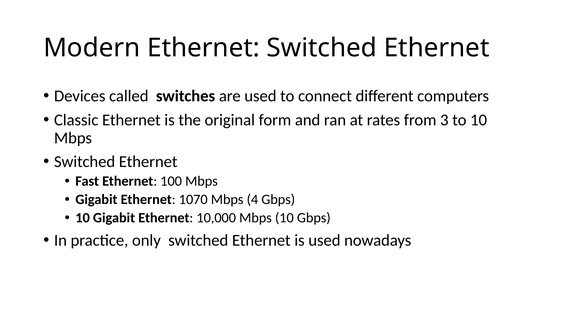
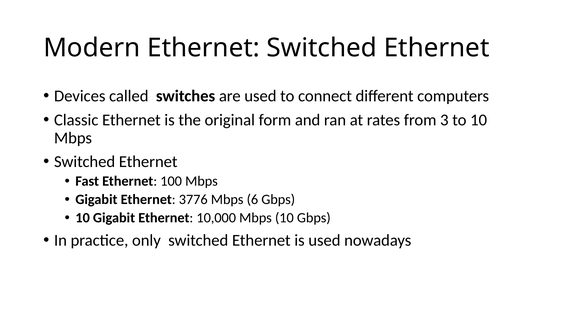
1070: 1070 -> 3776
4: 4 -> 6
